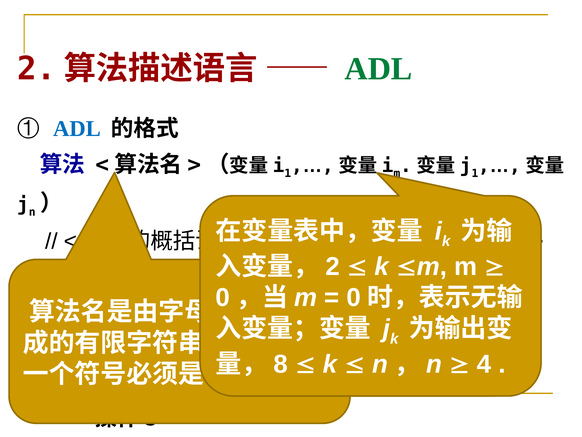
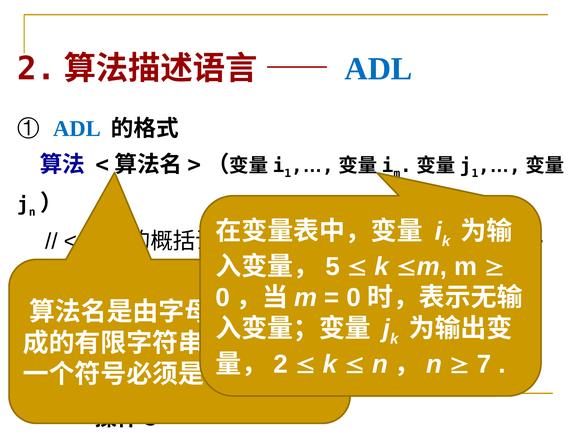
ADL at (378, 69) colour: green -> blue
2 at (333, 266): 2 -> 5
8 at (281, 364): 8 -> 2
4: 4 -> 7
